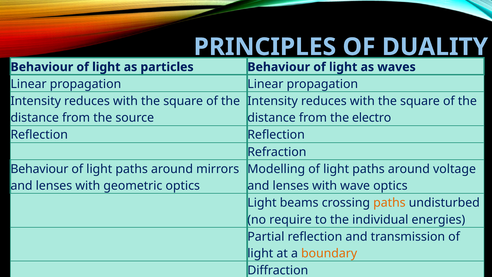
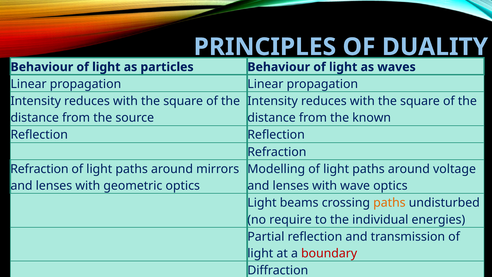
electro: electro -> known
Behaviour at (39, 169): Behaviour -> Refraction
boundary colour: orange -> red
